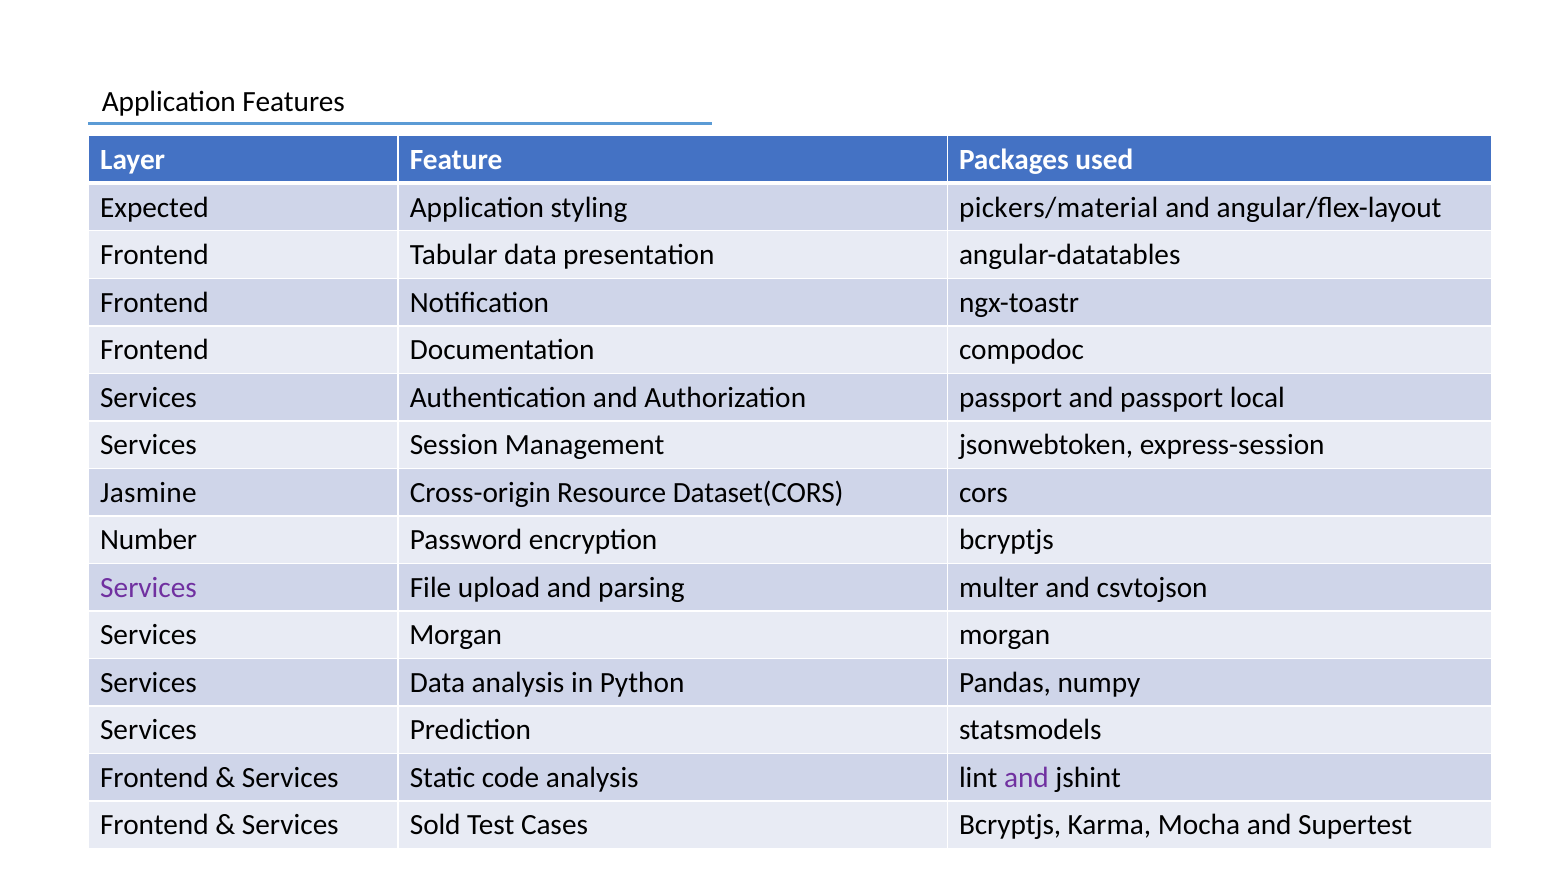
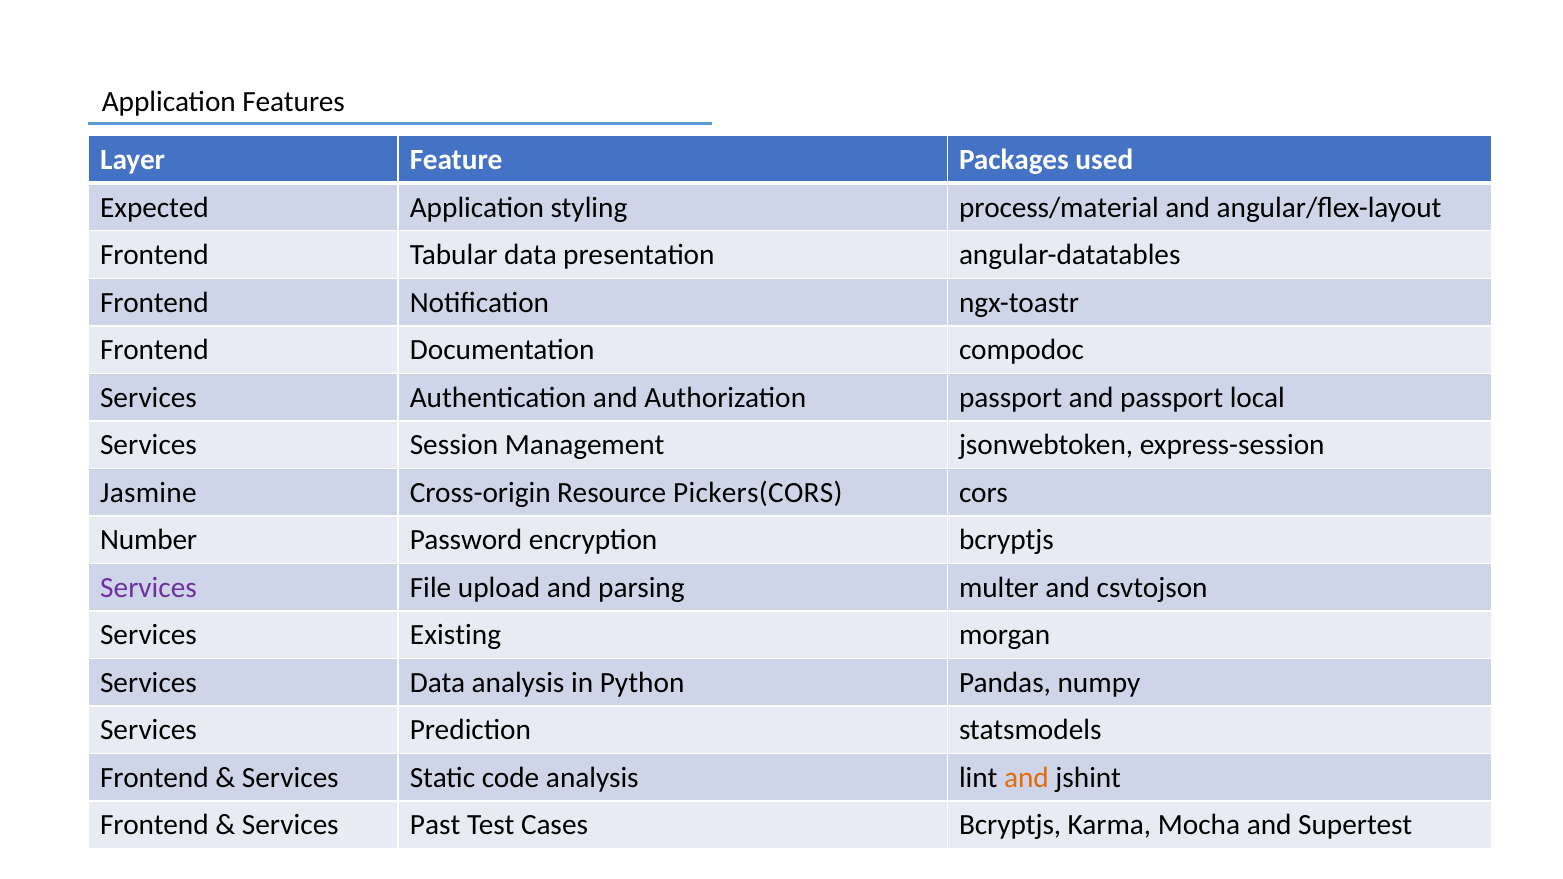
pickers/material: pickers/material -> process/material
Dataset(CORS: Dataset(CORS -> Pickers(CORS
Services Morgan: Morgan -> Existing
and at (1026, 778) colour: purple -> orange
Sold: Sold -> Past
